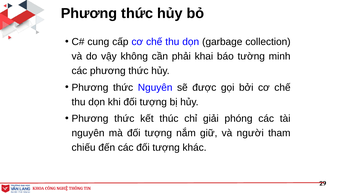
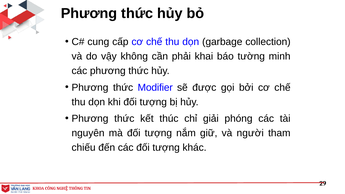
thức Nguyên: Nguyên -> Modifier
